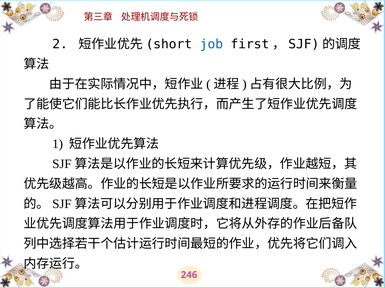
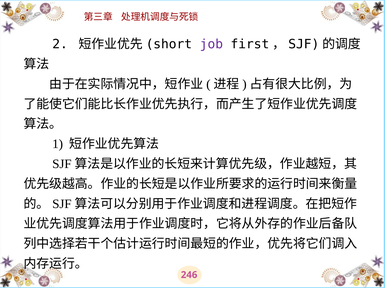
job colour: blue -> purple
